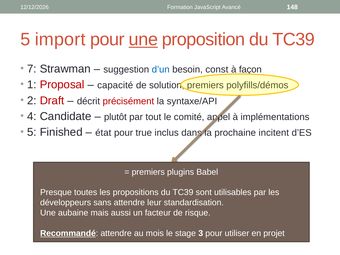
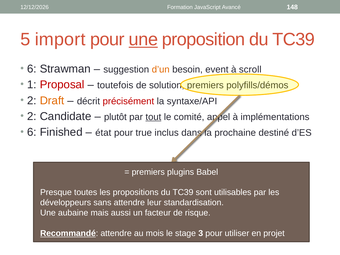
7 at (32, 69): 7 -> 6
d’un colour: blue -> orange
const: const -> event
façon: façon -> scroll
capacité: capacité -> toutefois
Draft colour: red -> orange
4 at (32, 116): 4 -> 2
tout underline: none -> present
5 at (32, 132): 5 -> 6
incitent: incitent -> destiné
